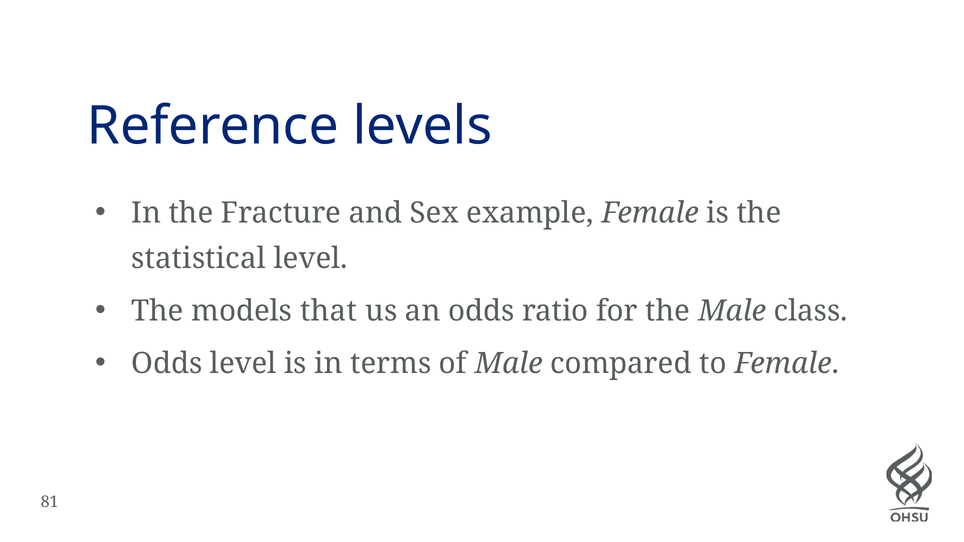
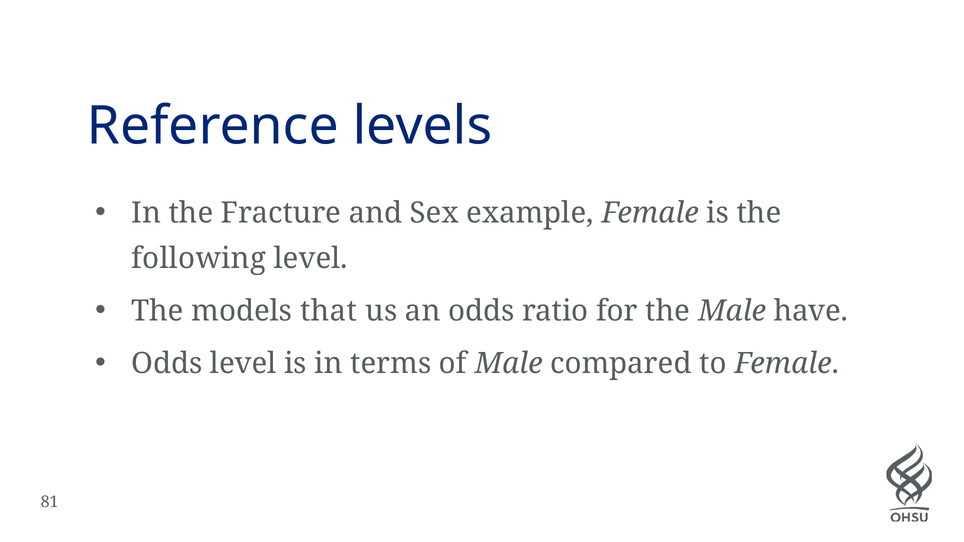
statistical: statistical -> following
class: class -> have
